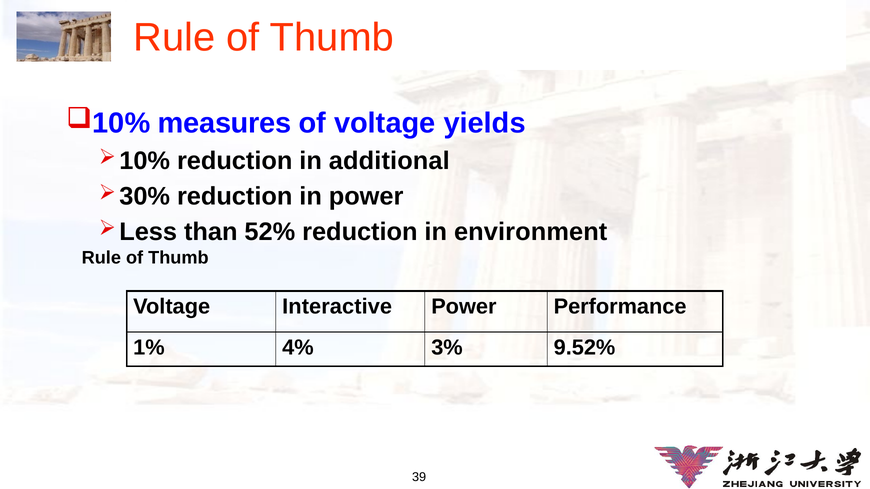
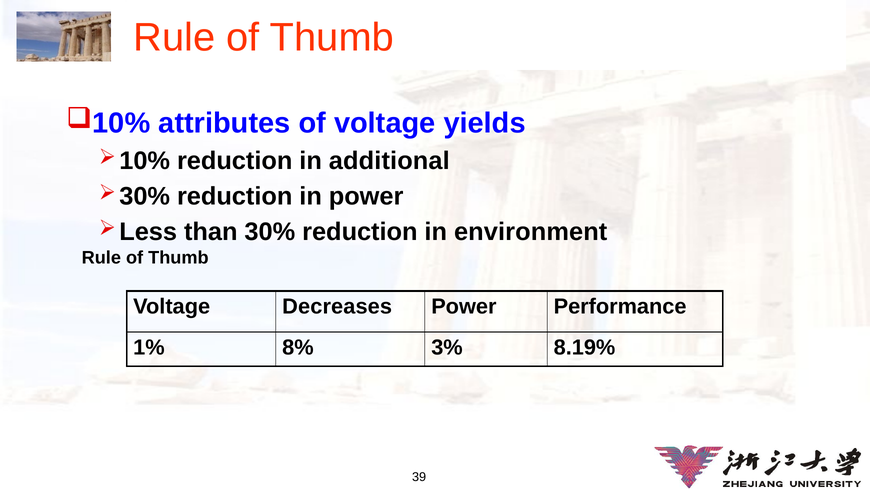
measures: measures -> attributes
52%: 52% -> 30%
Interactive: Interactive -> Decreases
4%: 4% -> 8%
9.52%: 9.52% -> 8.19%
